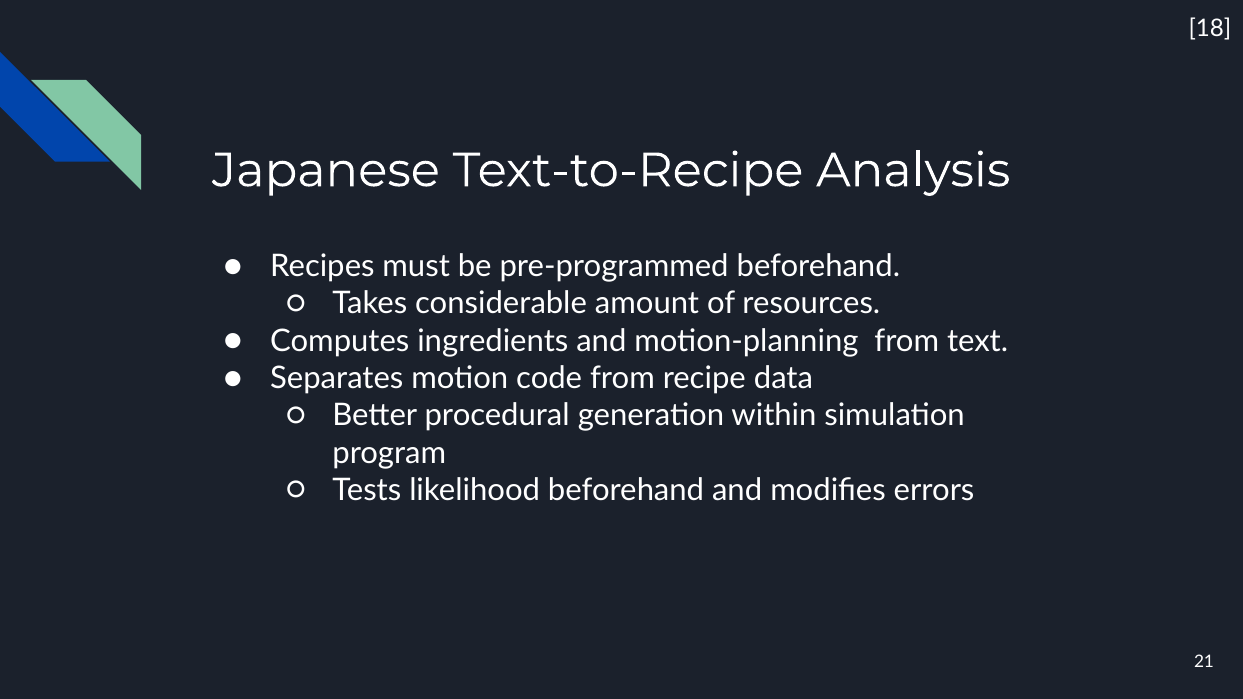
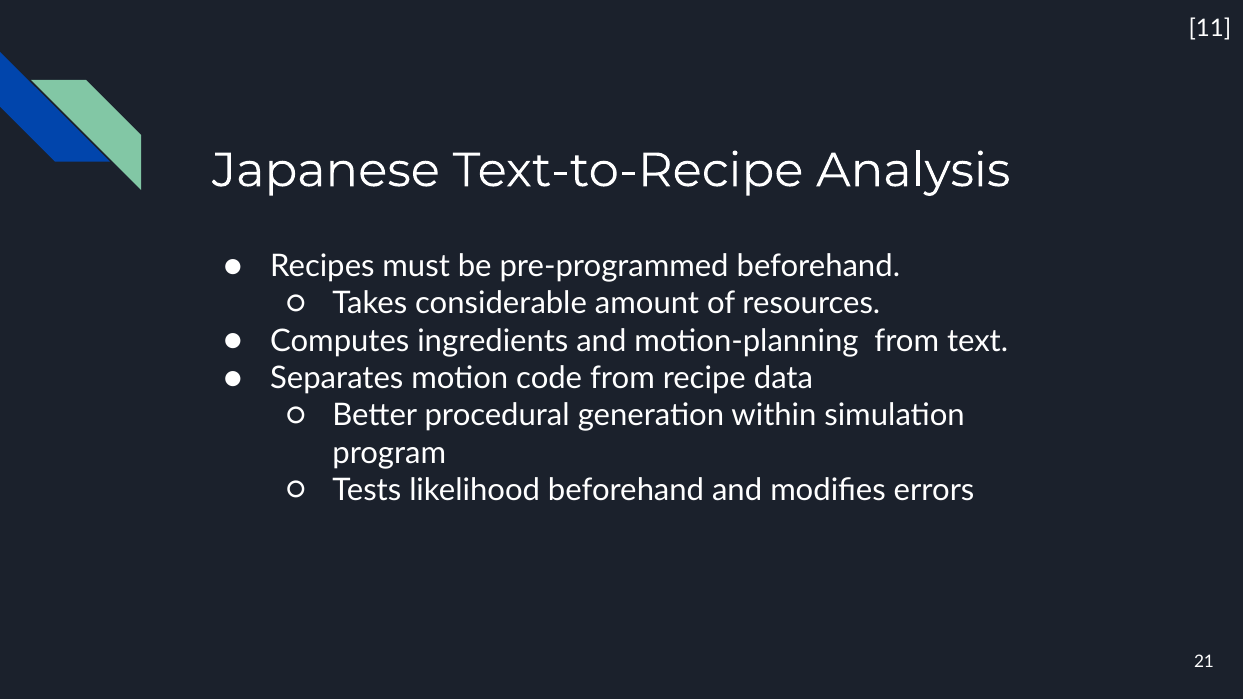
18: 18 -> 11
